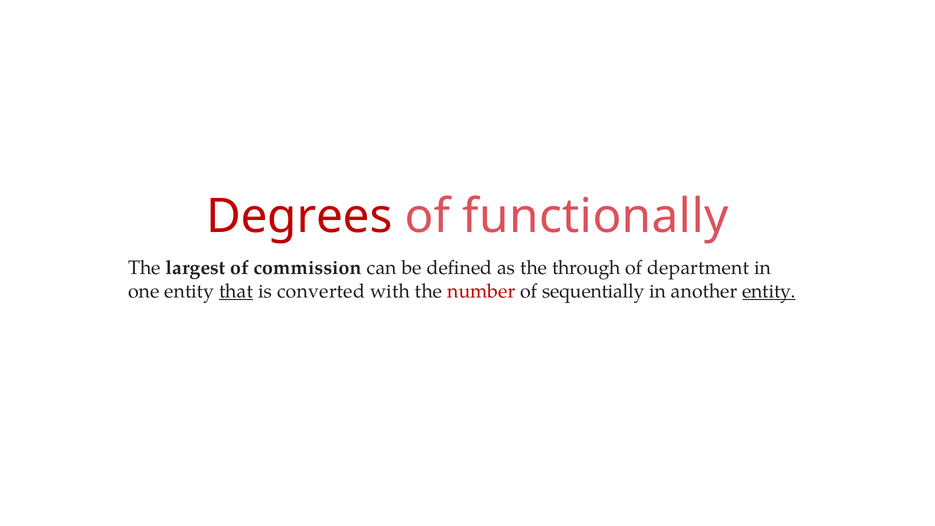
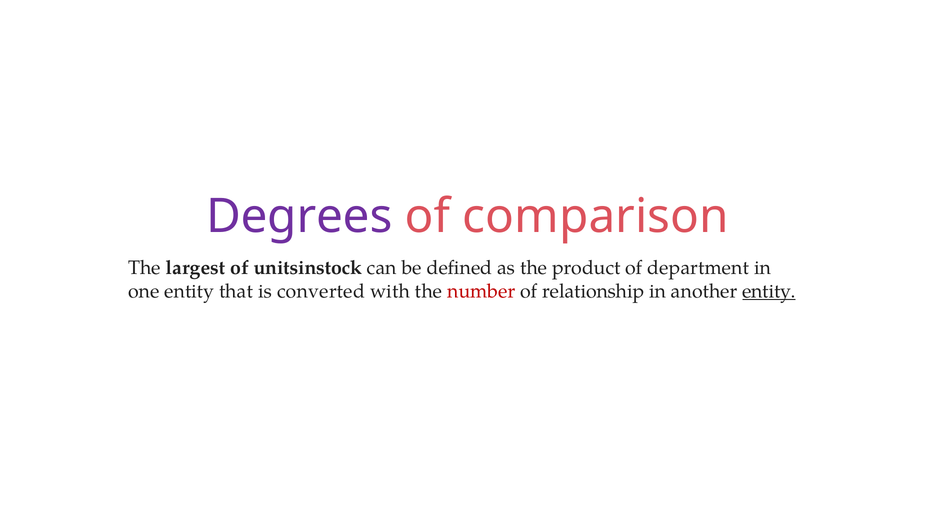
Degrees colour: red -> purple
functionally: functionally -> comparison
commission: commission -> unitsinstock
through: through -> product
that underline: present -> none
sequentially: sequentially -> relationship
